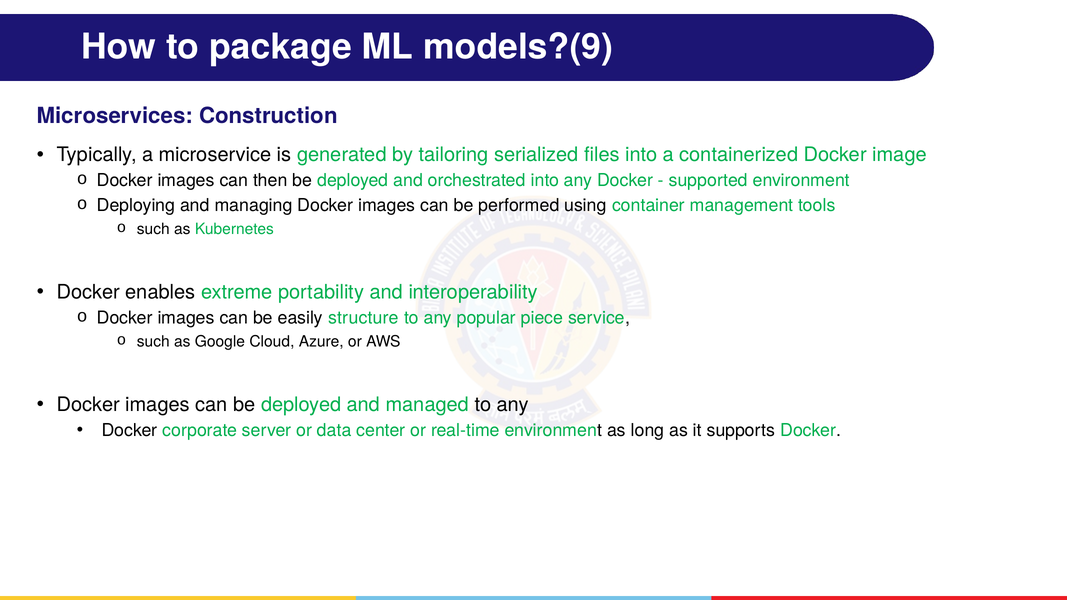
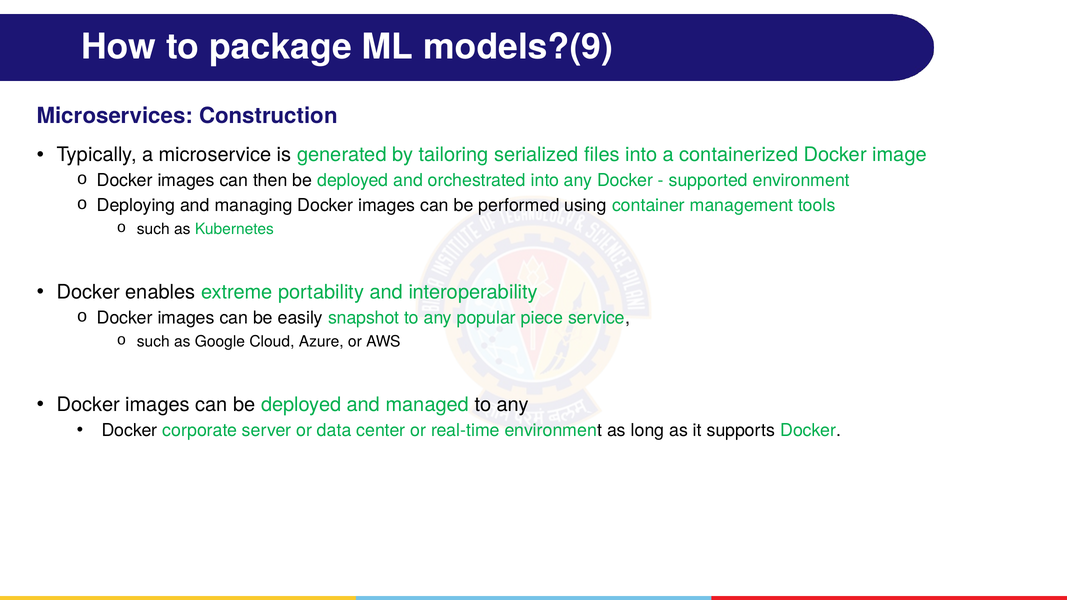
structure: structure -> snapshot
